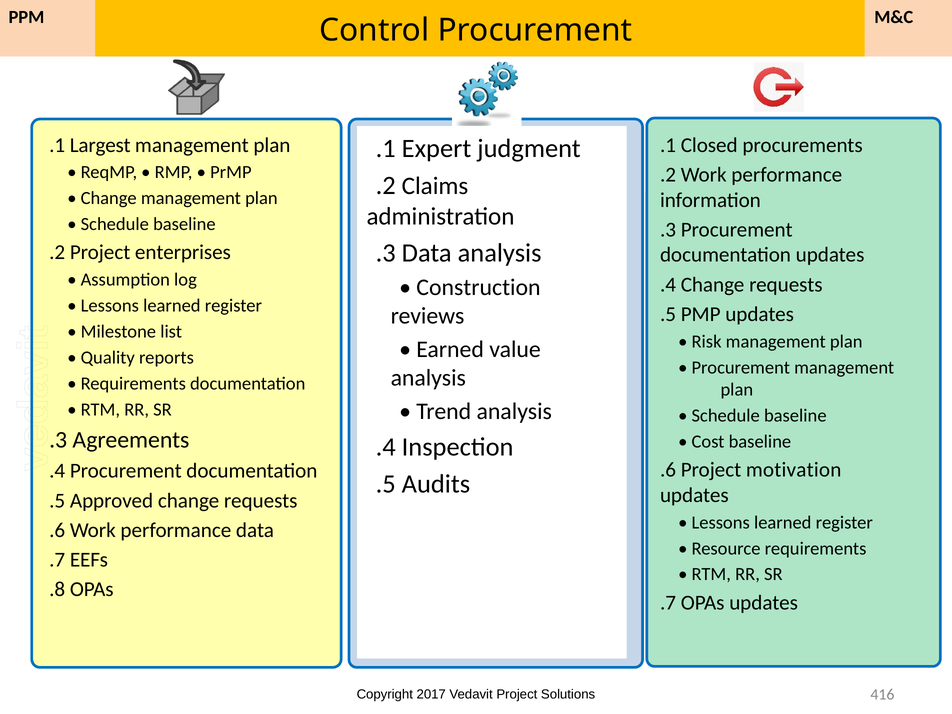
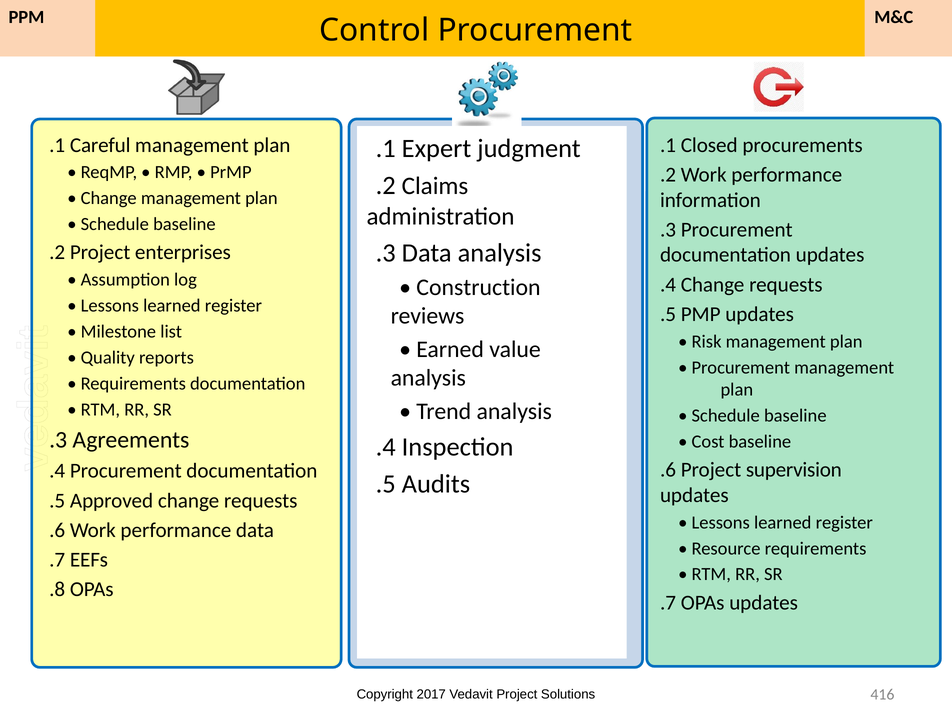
Largest: Largest -> Careful
motivation: motivation -> supervision
